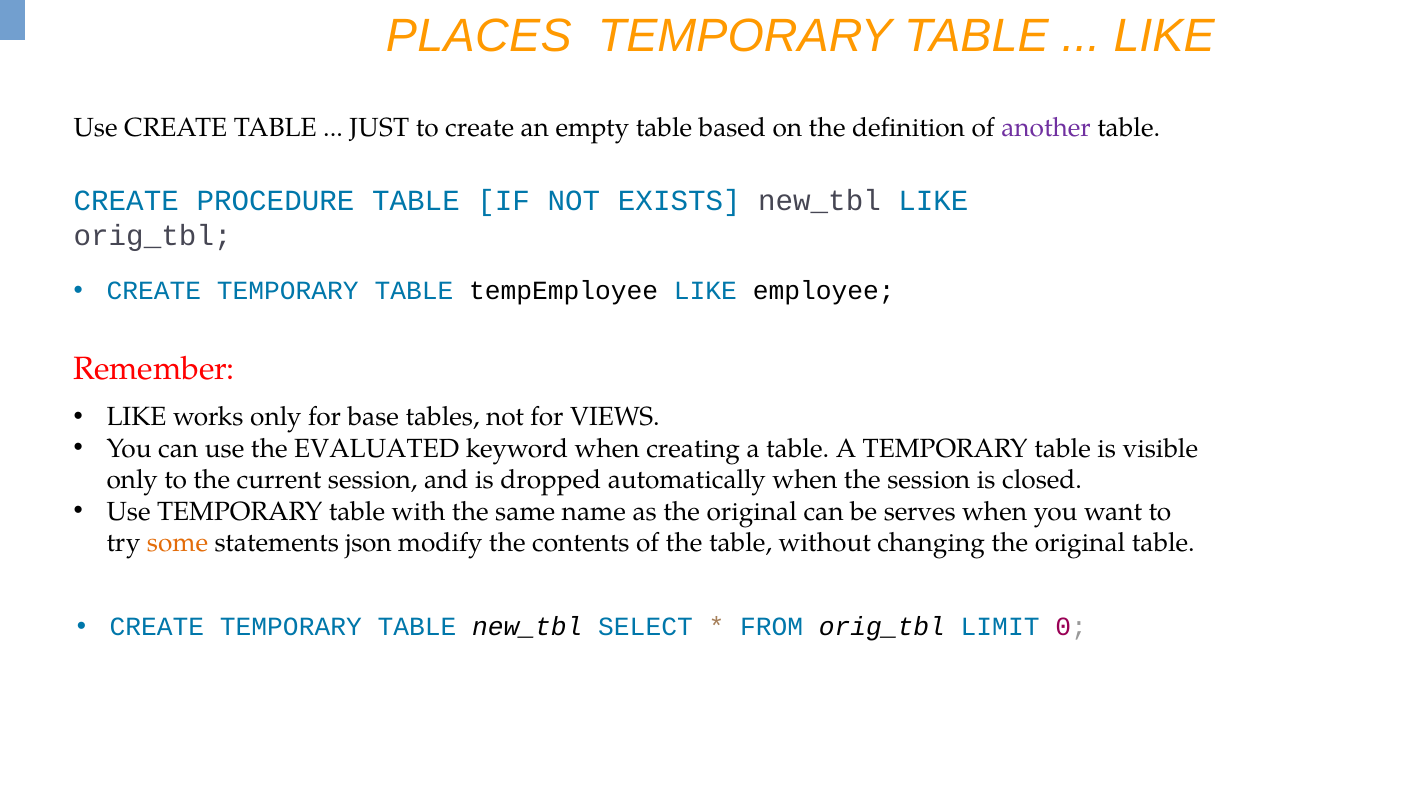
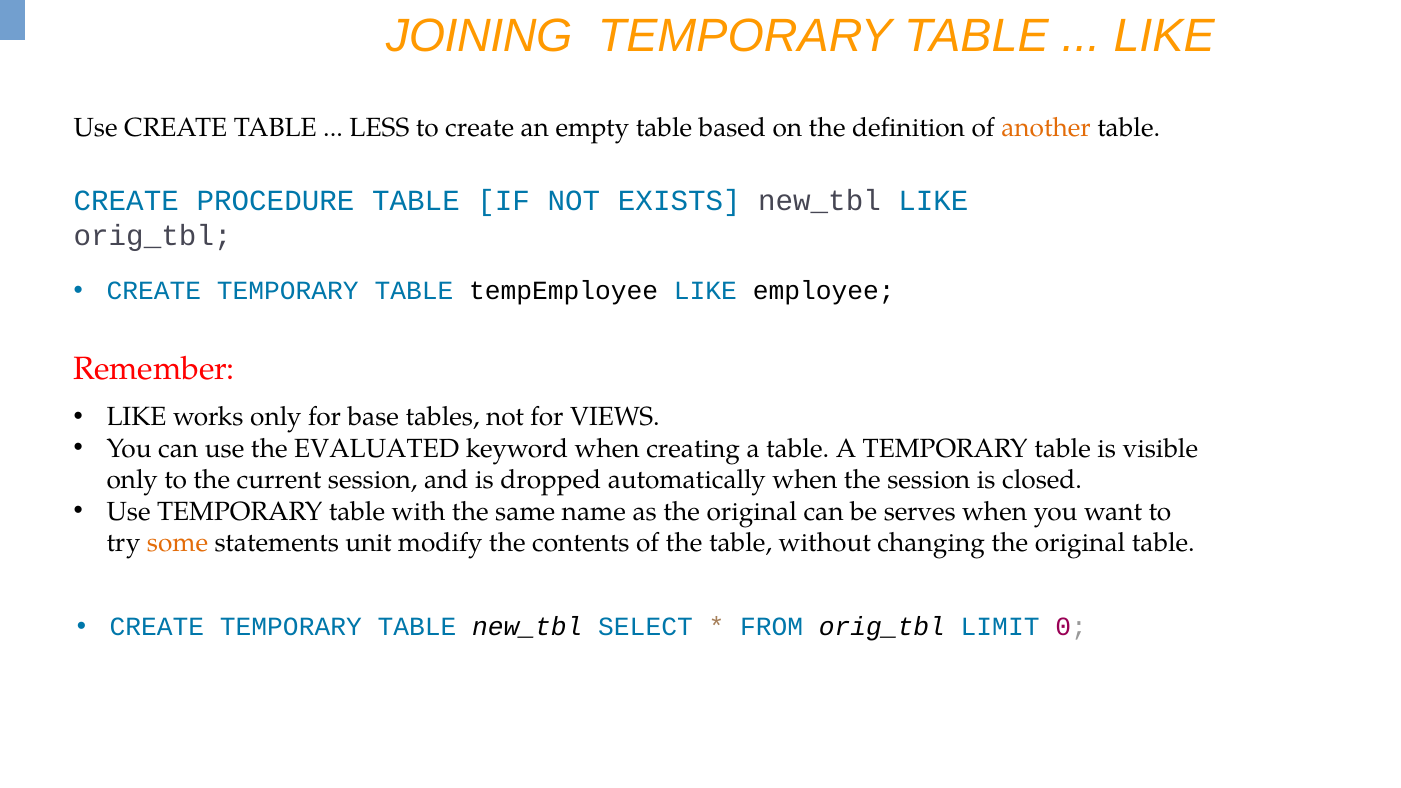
PLACES: PLACES -> JOINING
JUST: JUST -> LESS
another colour: purple -> orange
json: json -> unit
